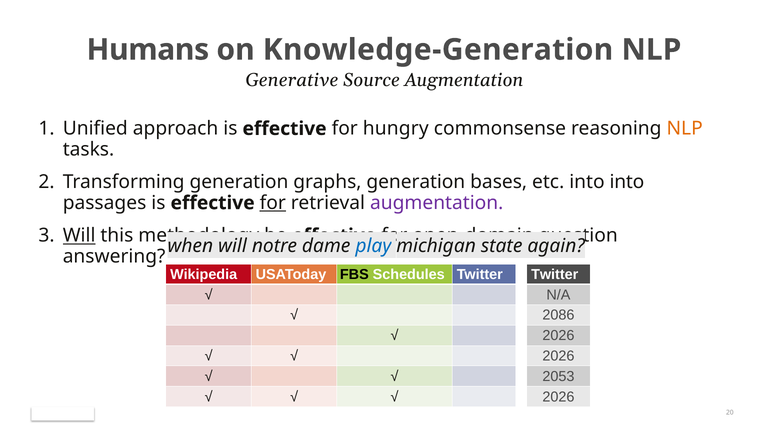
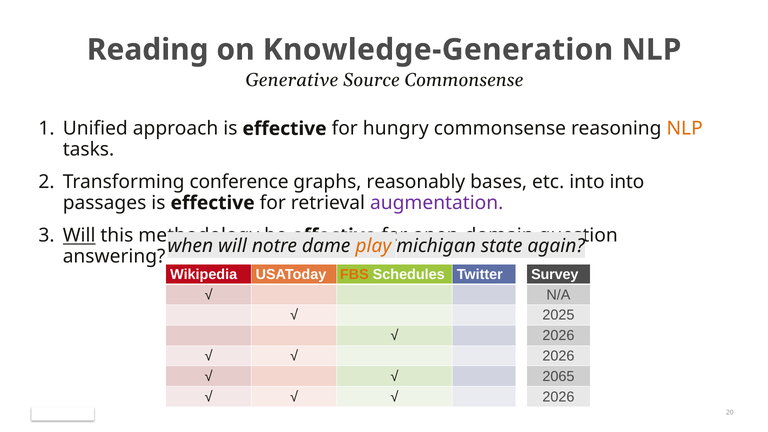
Humans: Humans -> Reading
Source Augmentation: Augmentation -> Commonsense
Transforming generation: generation -> conference
graphs generation: generation -> reasonably
for at (273, 203) underline: present -> none
play colour: blue -> orange
FBS colour: black -> orange
Twitter Twitter: Twitter -> Survey
2086: 2086 -> 2025
2053: 2053 -> 2065
